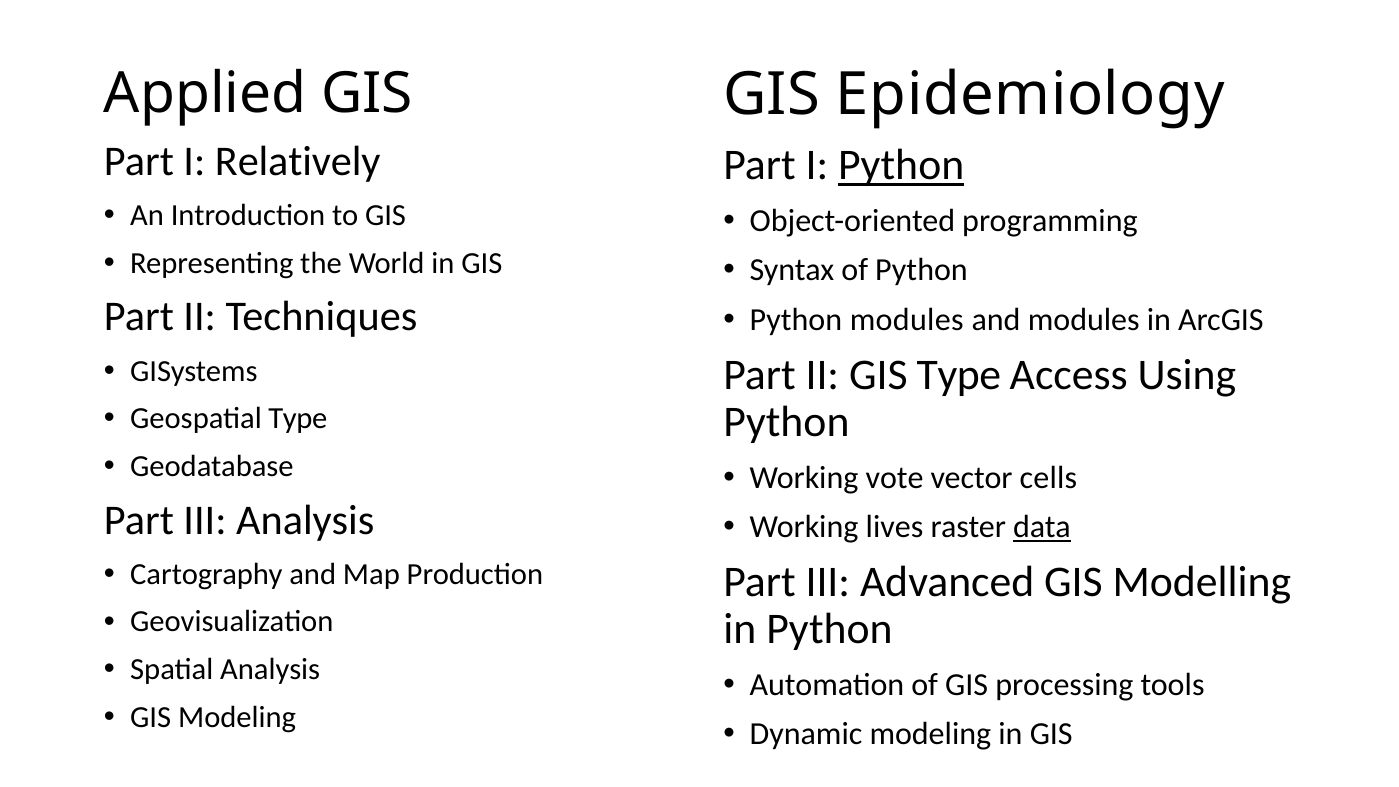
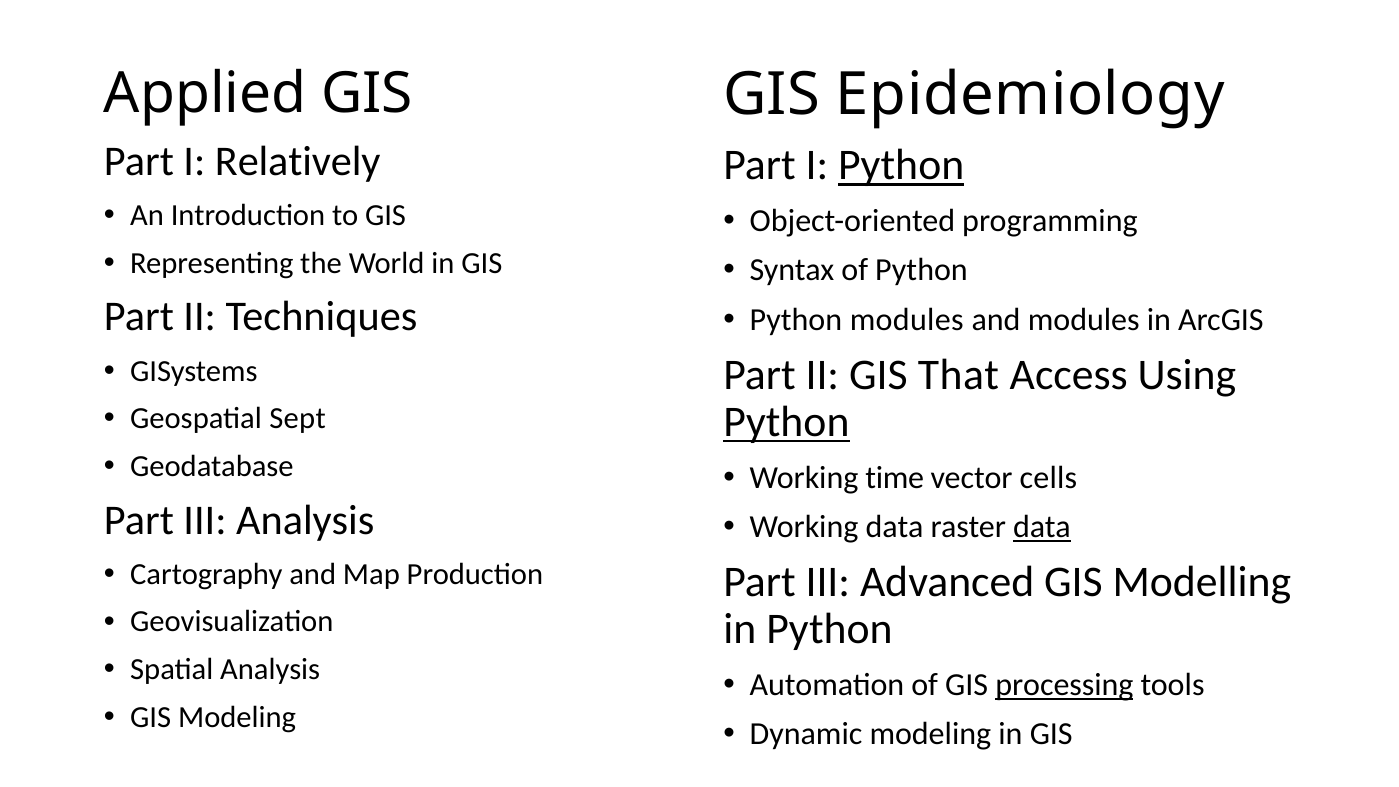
GIS Type: Type -> That
Geospatial Type: Type -> Sept
Python at (786, 422) underline: none -> present
vote: vote -> time
Working lives: lives -> data
processing underline: none -> present
